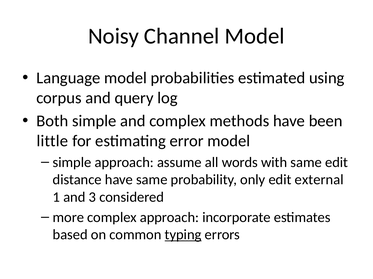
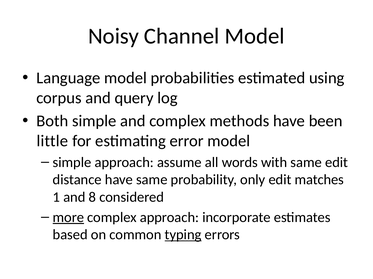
external: external -> matches
3: 3 -> 8
more underline: none -> present
